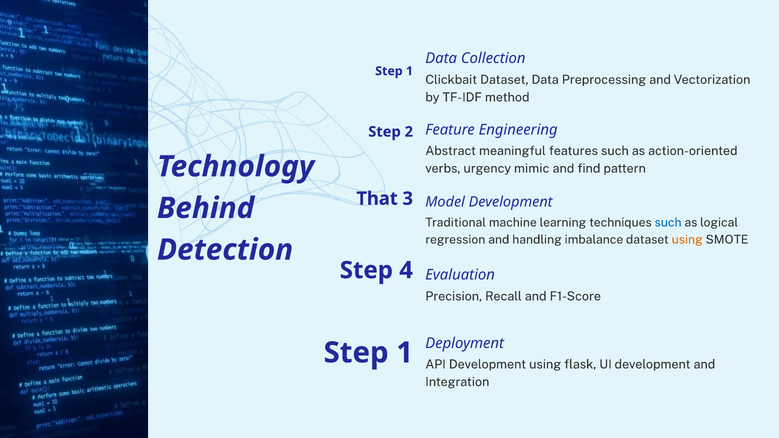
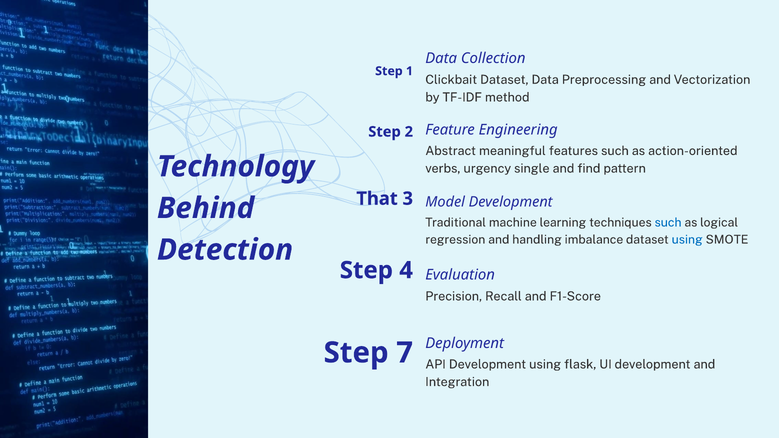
mimic: mimic -> single
using at (687, 240) colour: orange -> blue
1 at (405, 353): 1 -> 7
